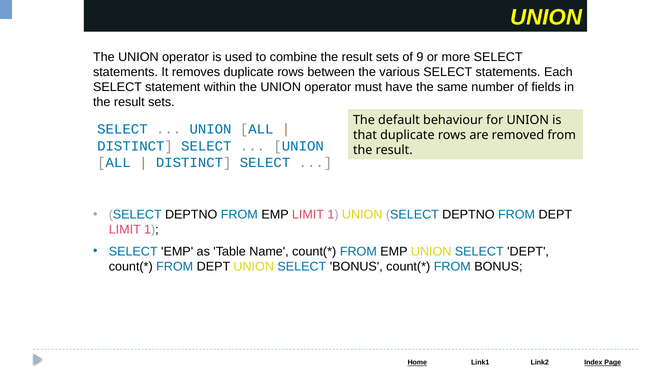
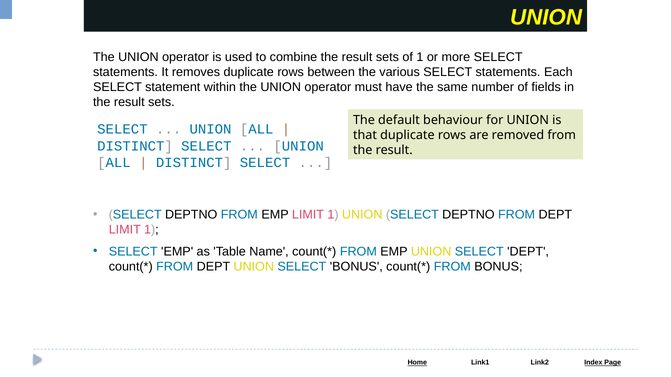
of 9: 9 -> 1
